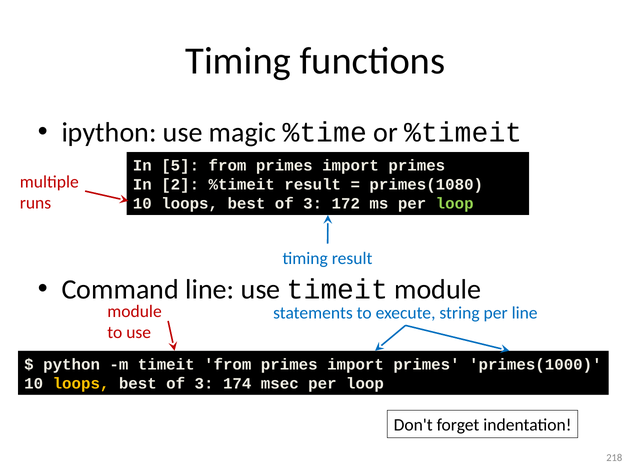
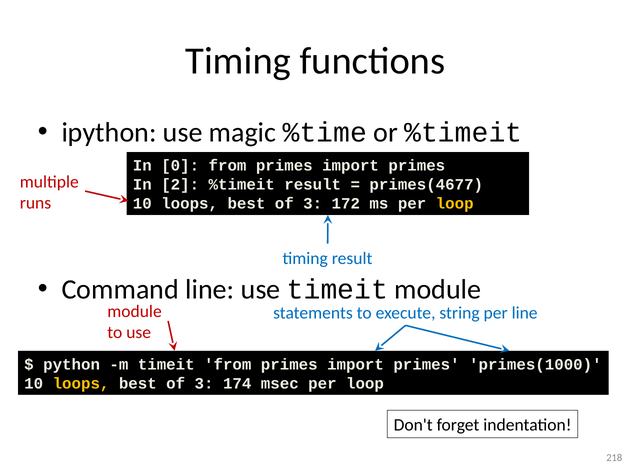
5: 5 -> 0
primes(1080: primes(1080 -> primes(4677
loop at (455, 204) colour: light green -> yellow
